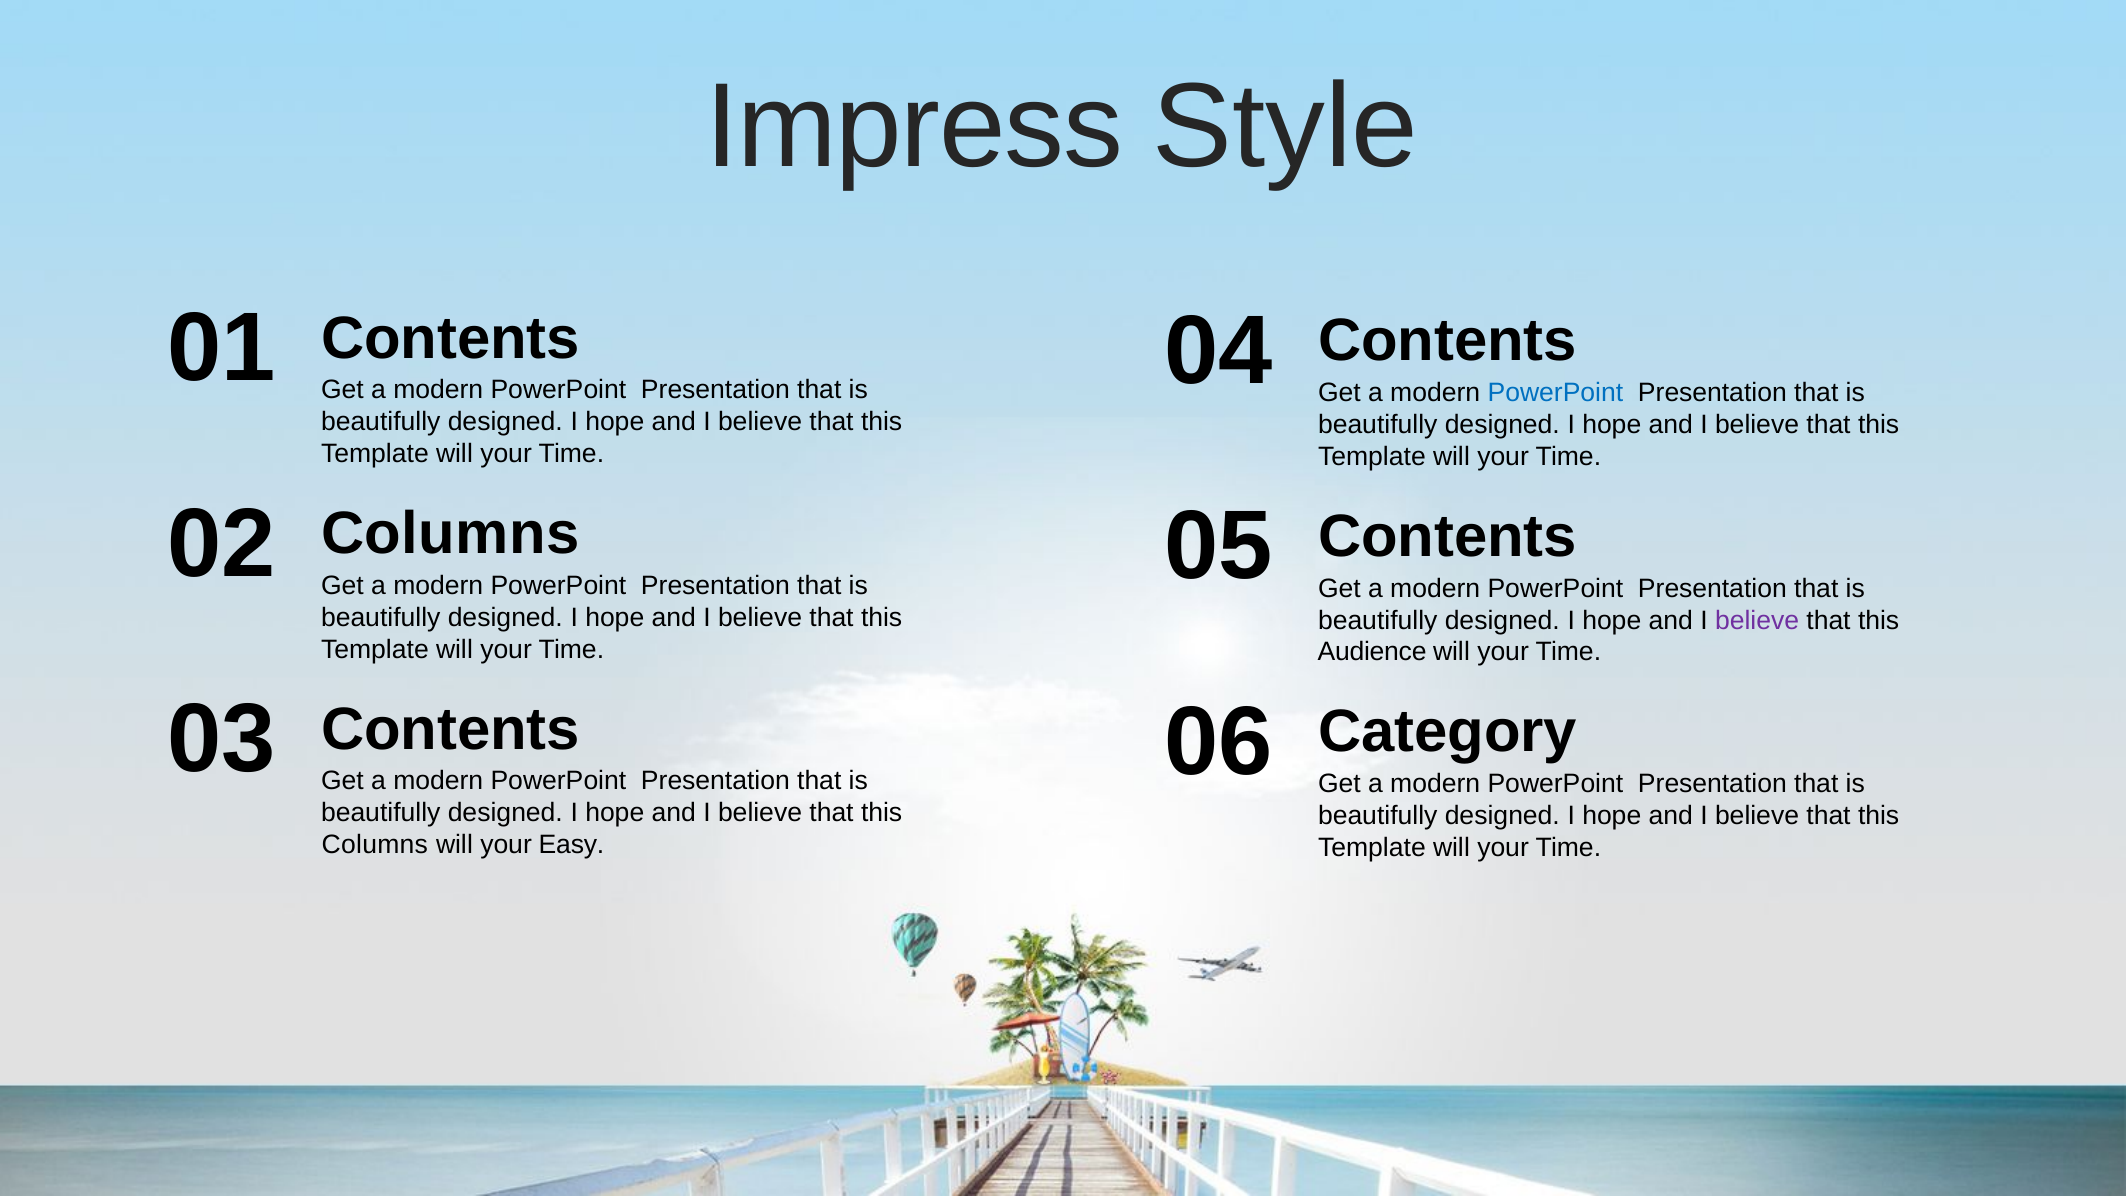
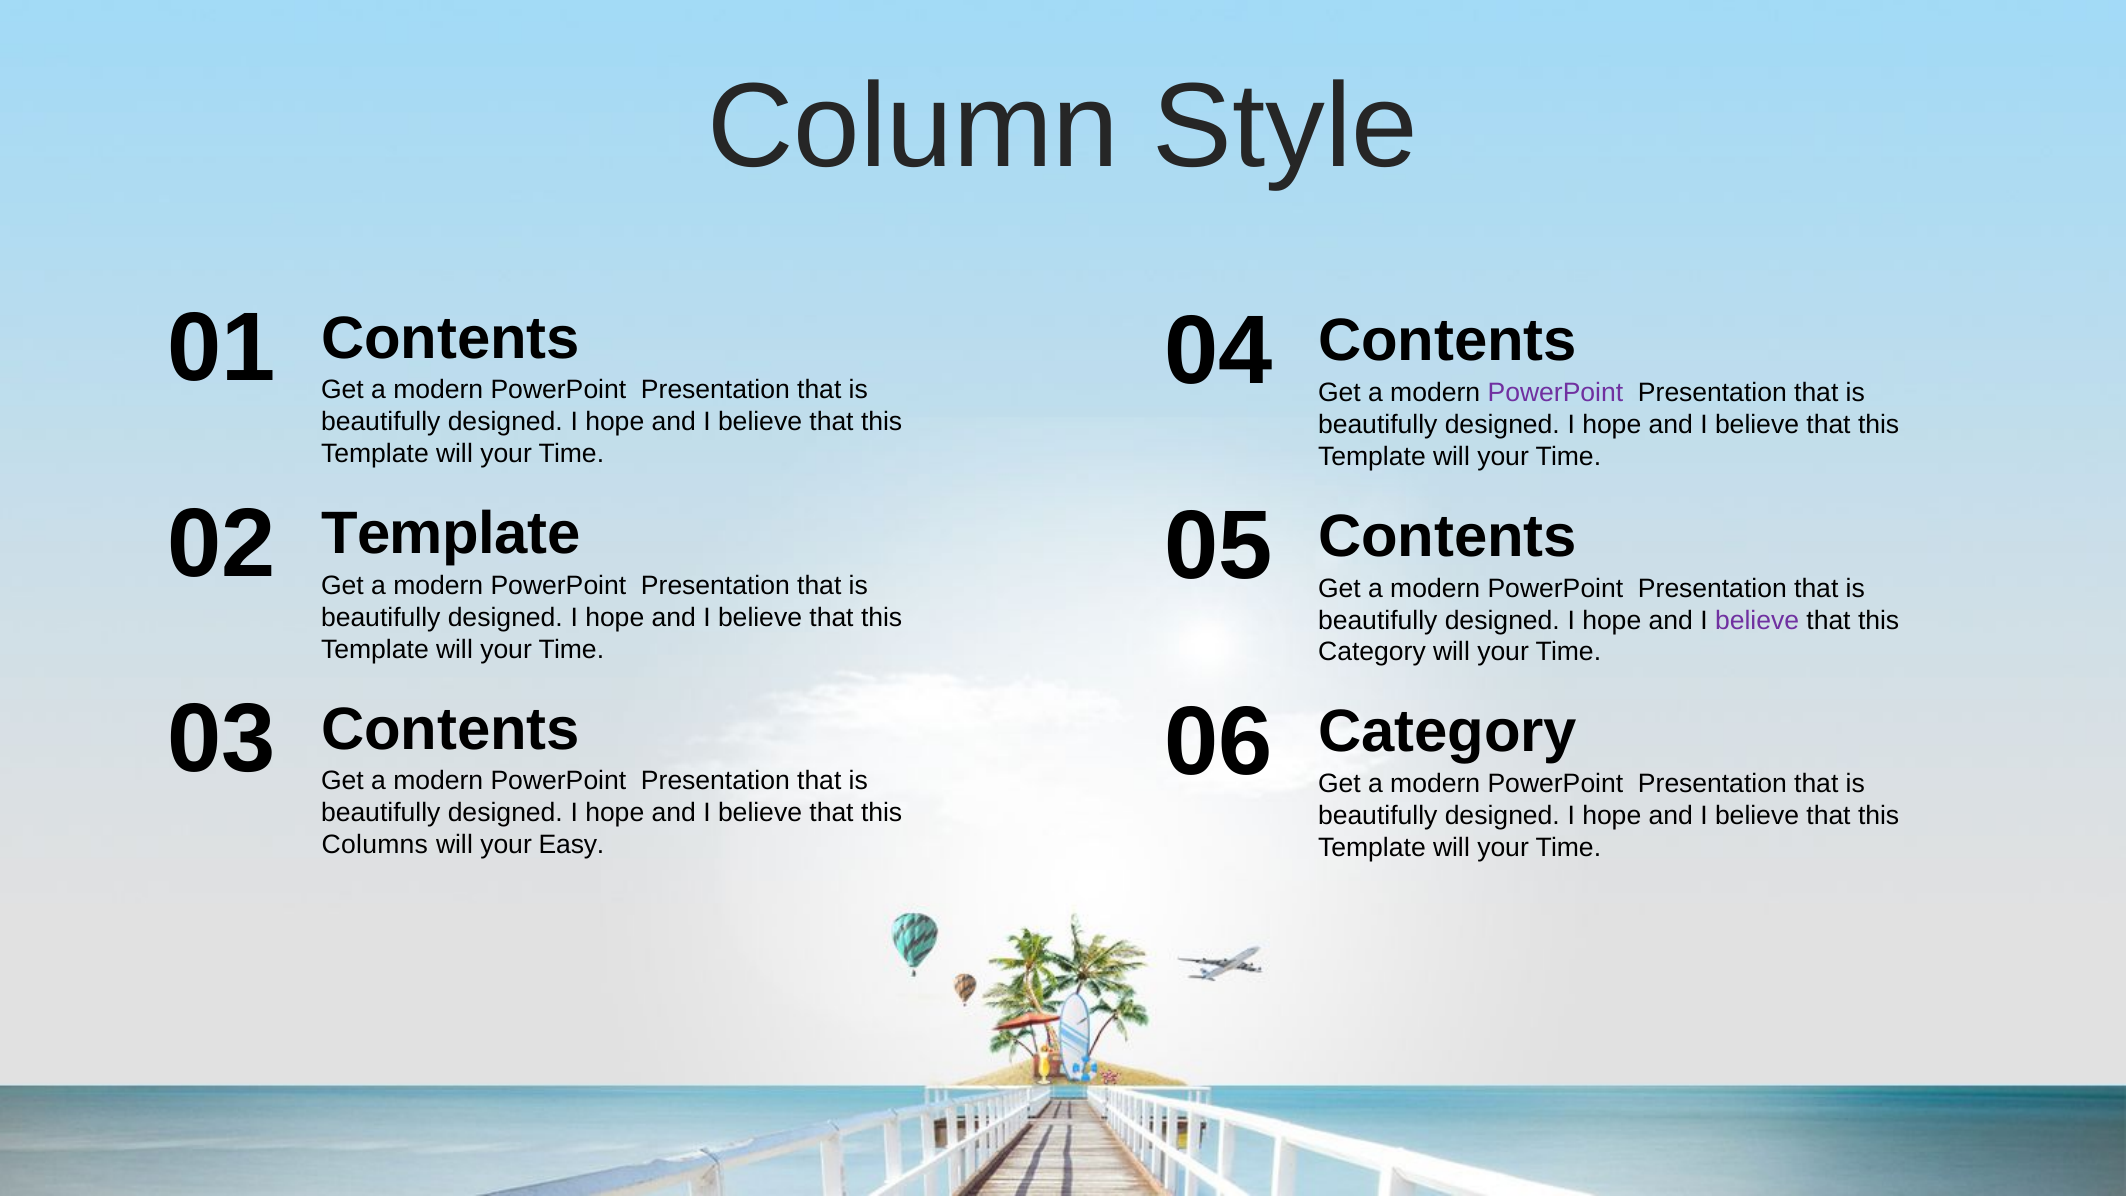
Impress: Impress -> Column
PowerPoint at (1555, 393) colour: blue -> purple
Columns at (450, 534): Columns -> Template
Audience at (1372, 652): Audience -> Category
